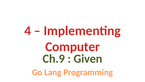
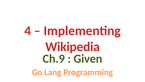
Computer: Computer -> Wikipedia
